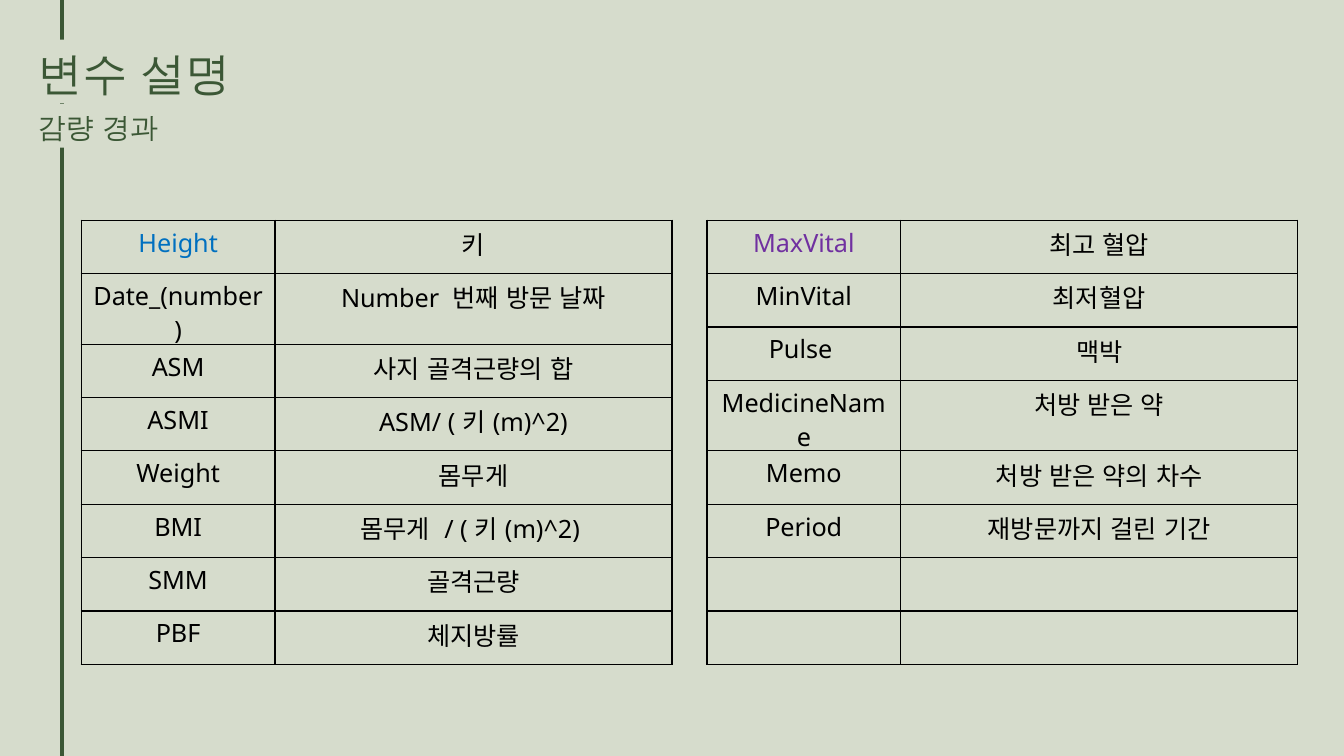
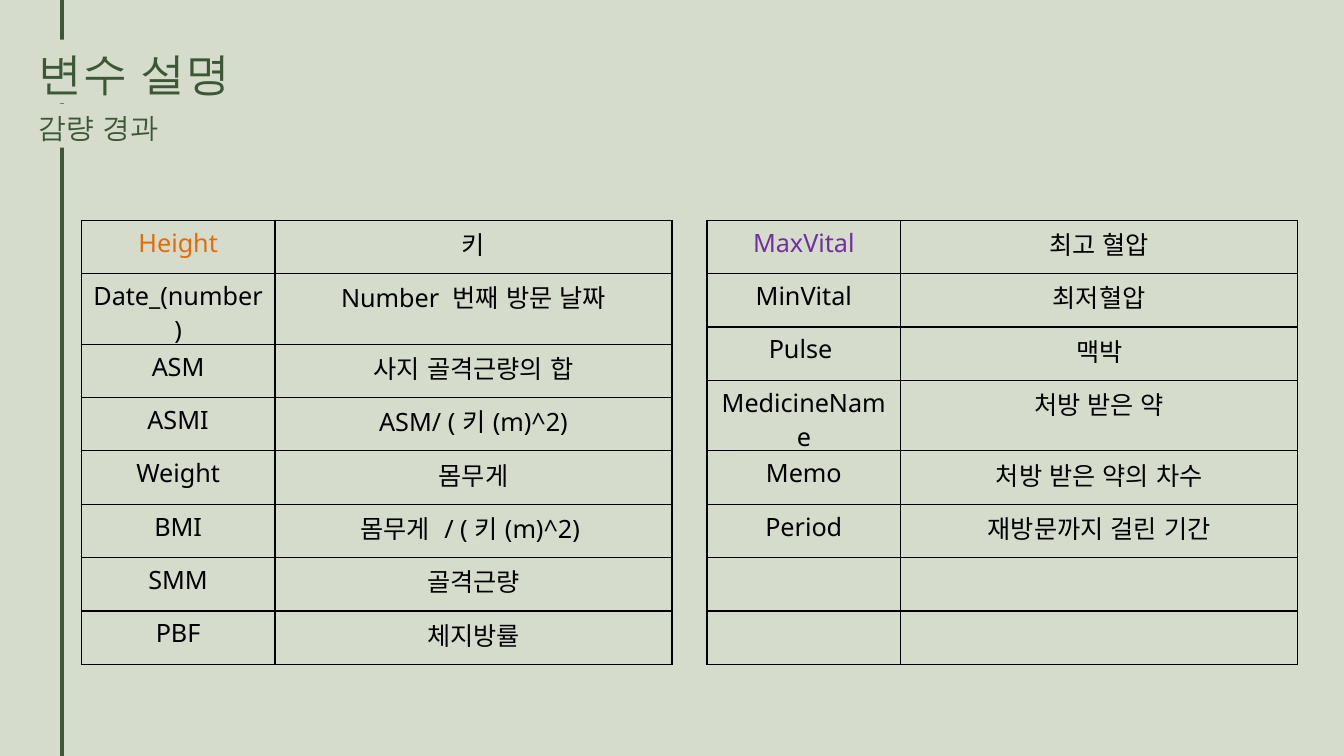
Height colour: blue -> orange
